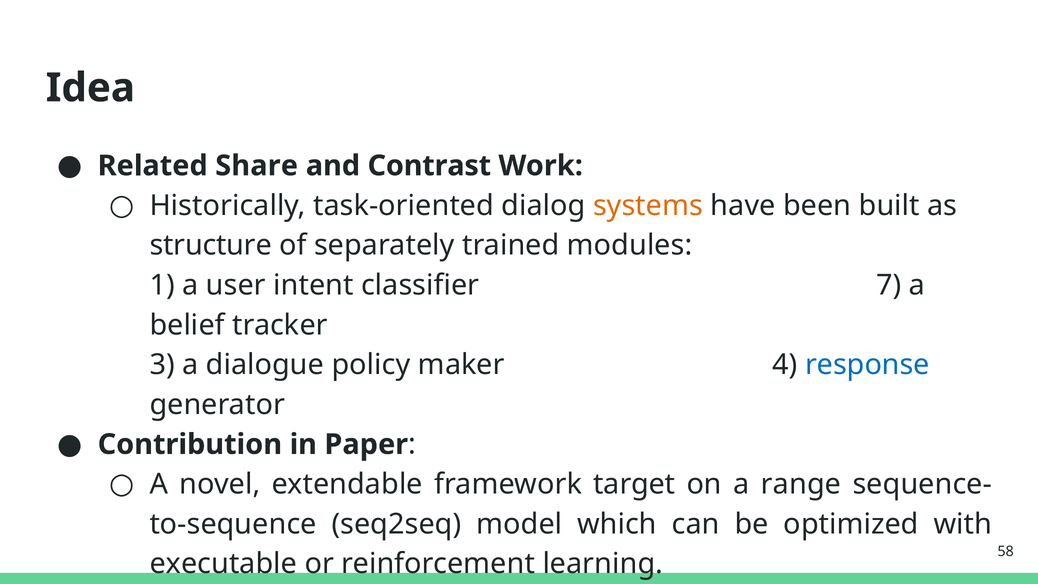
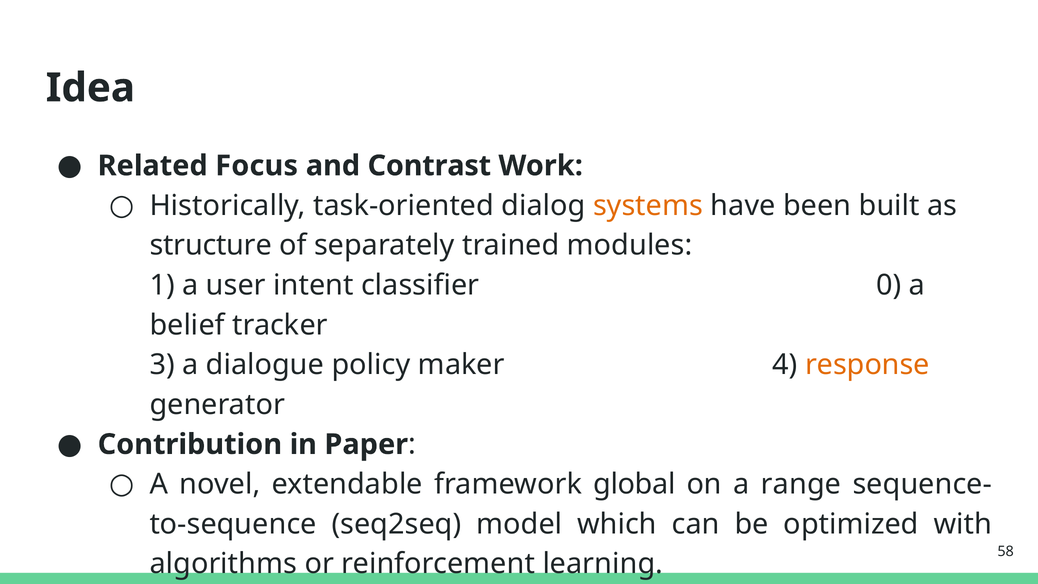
Share: Share -> Focus
7: 7 -> 0
response colour: blue -> orange
target: target -> global
executable: executable -> algorithms
